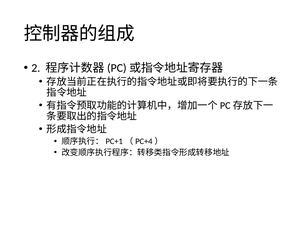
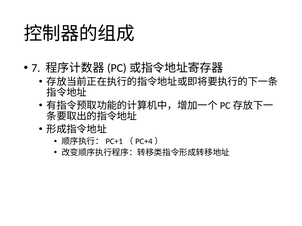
2: 2 -> 7
